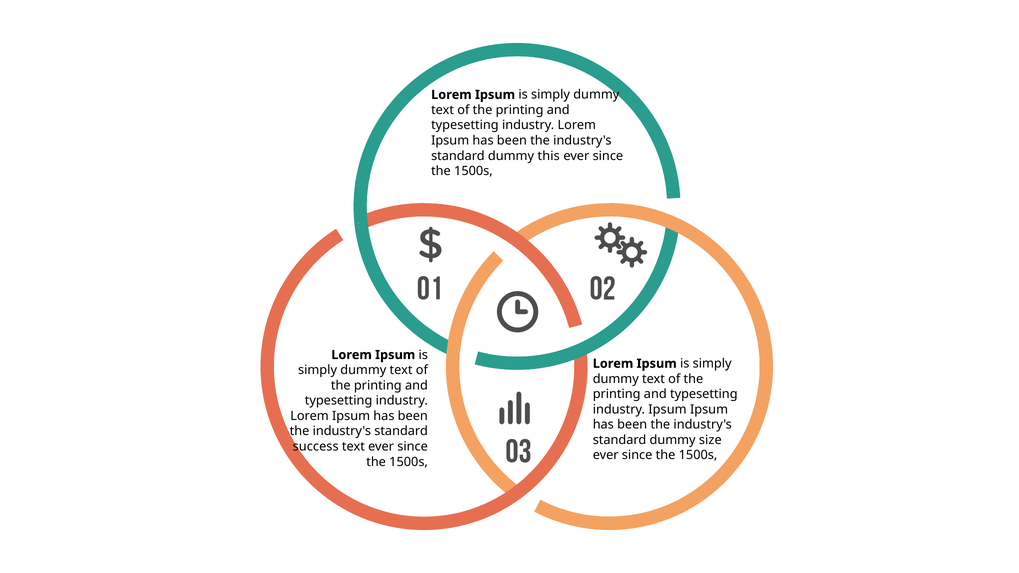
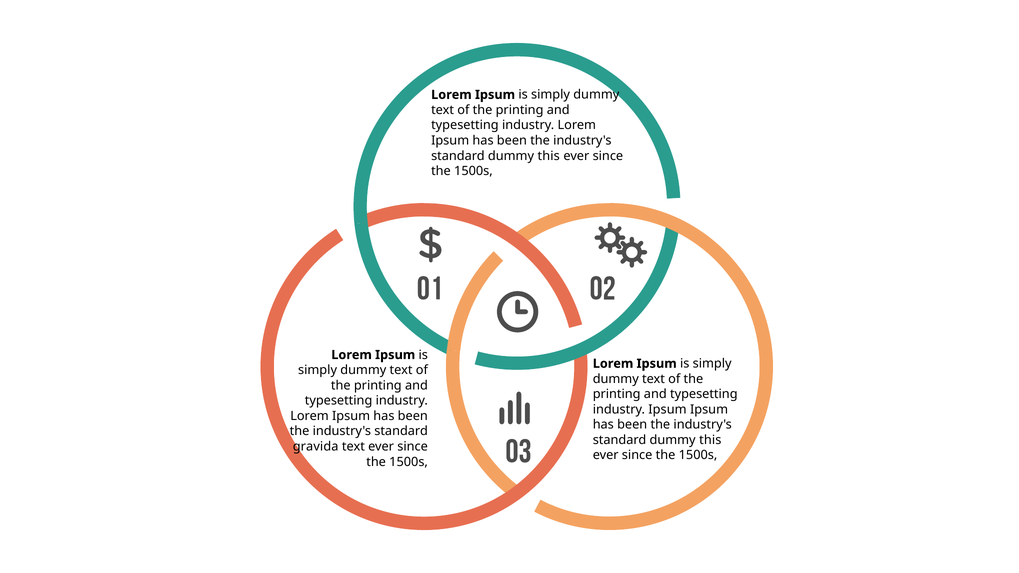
size at (710, 440): size -> this
success: success -> gravida
